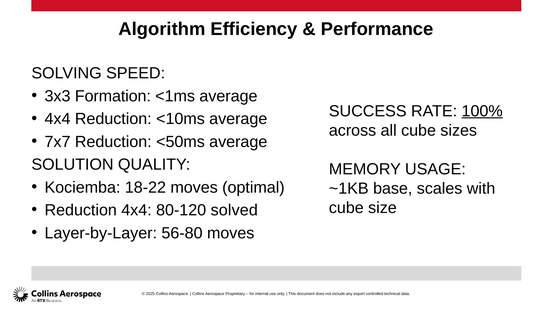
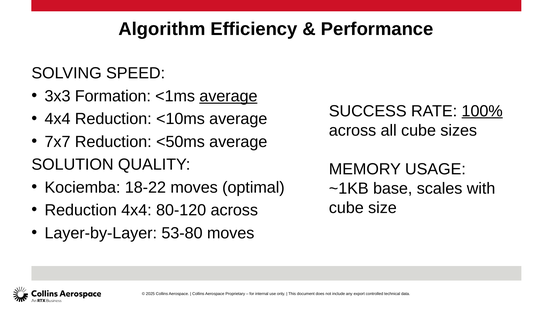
average at (228, 96) underline: none -> present
80-120 solved: solved -> across
56-80: 56-80 -> 53-80
